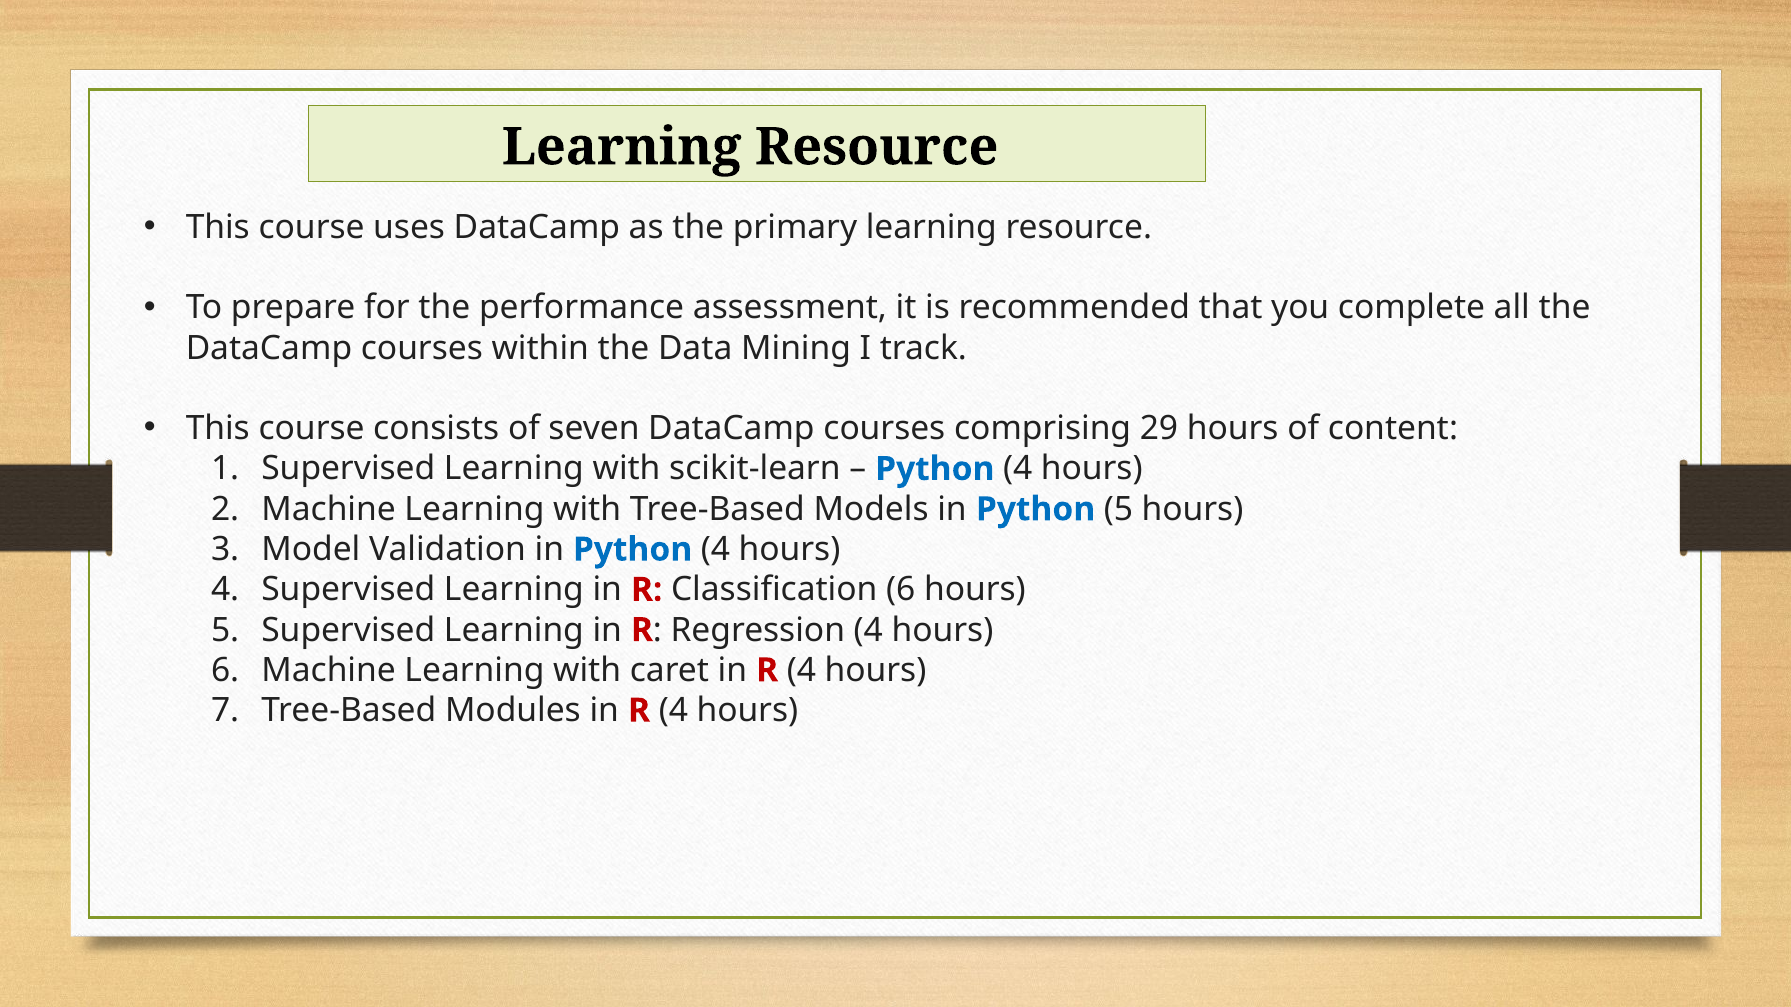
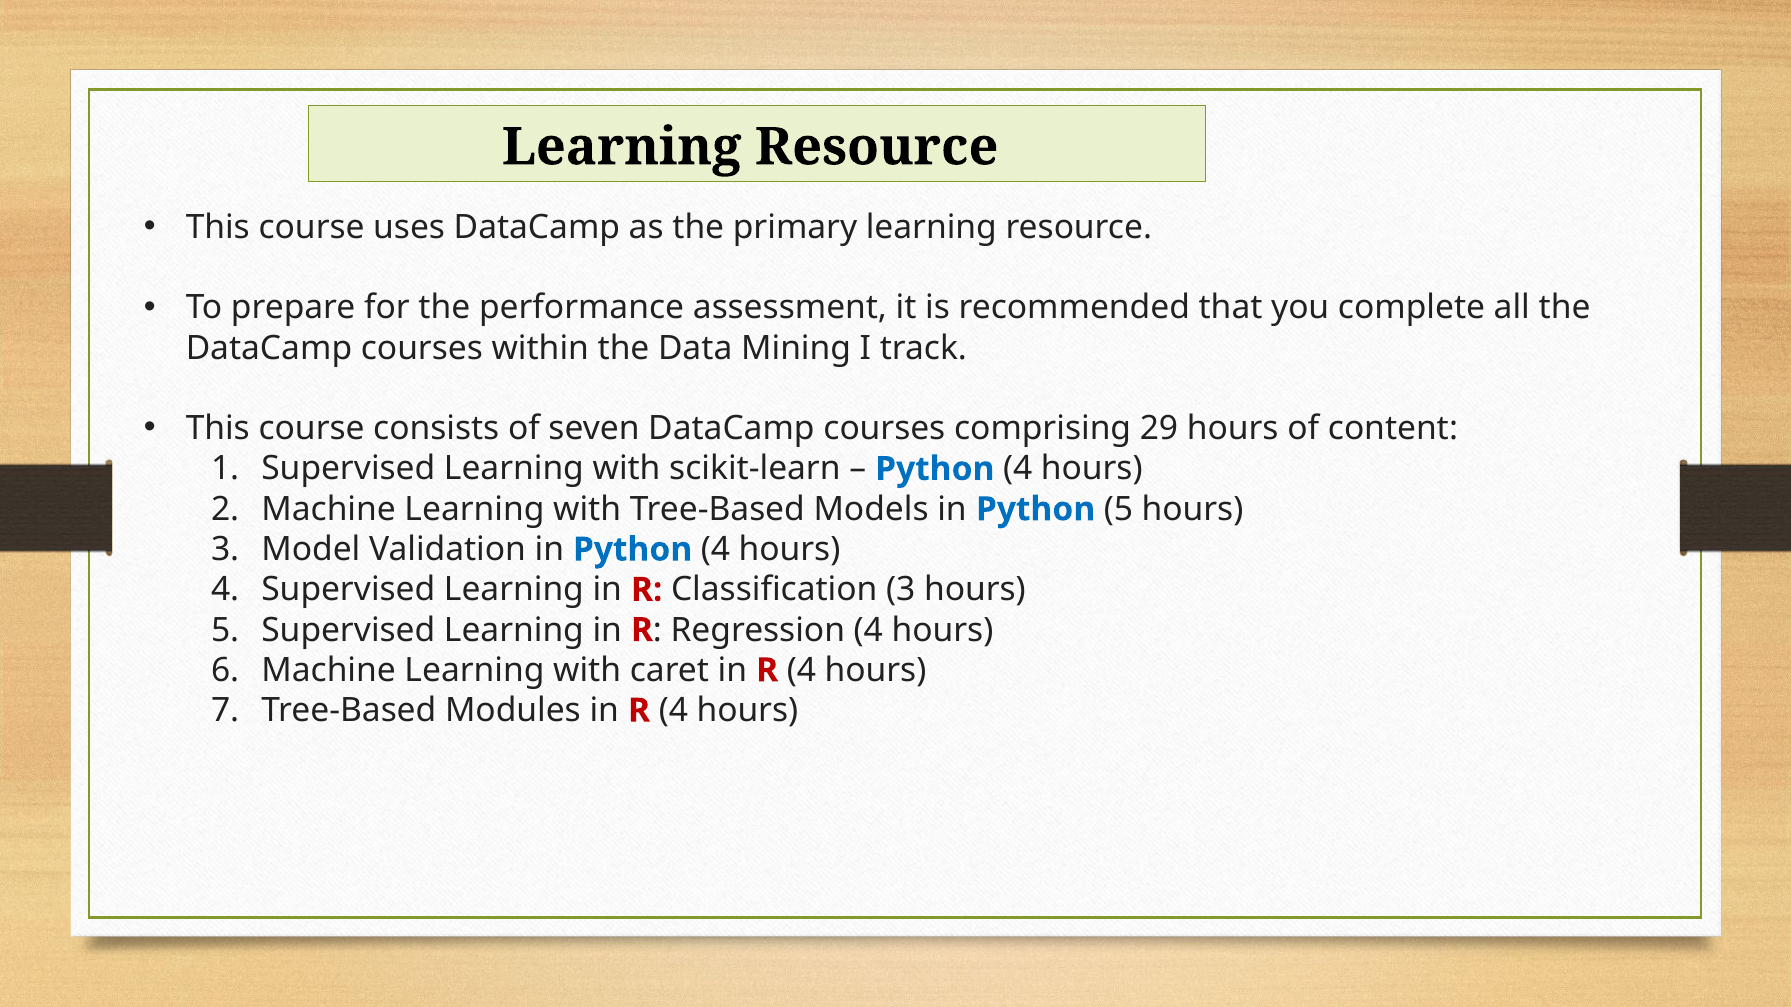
Classification 6: 6 -> 3
